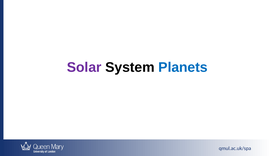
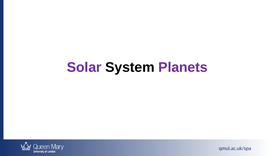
Planets colour: blue -> purple
